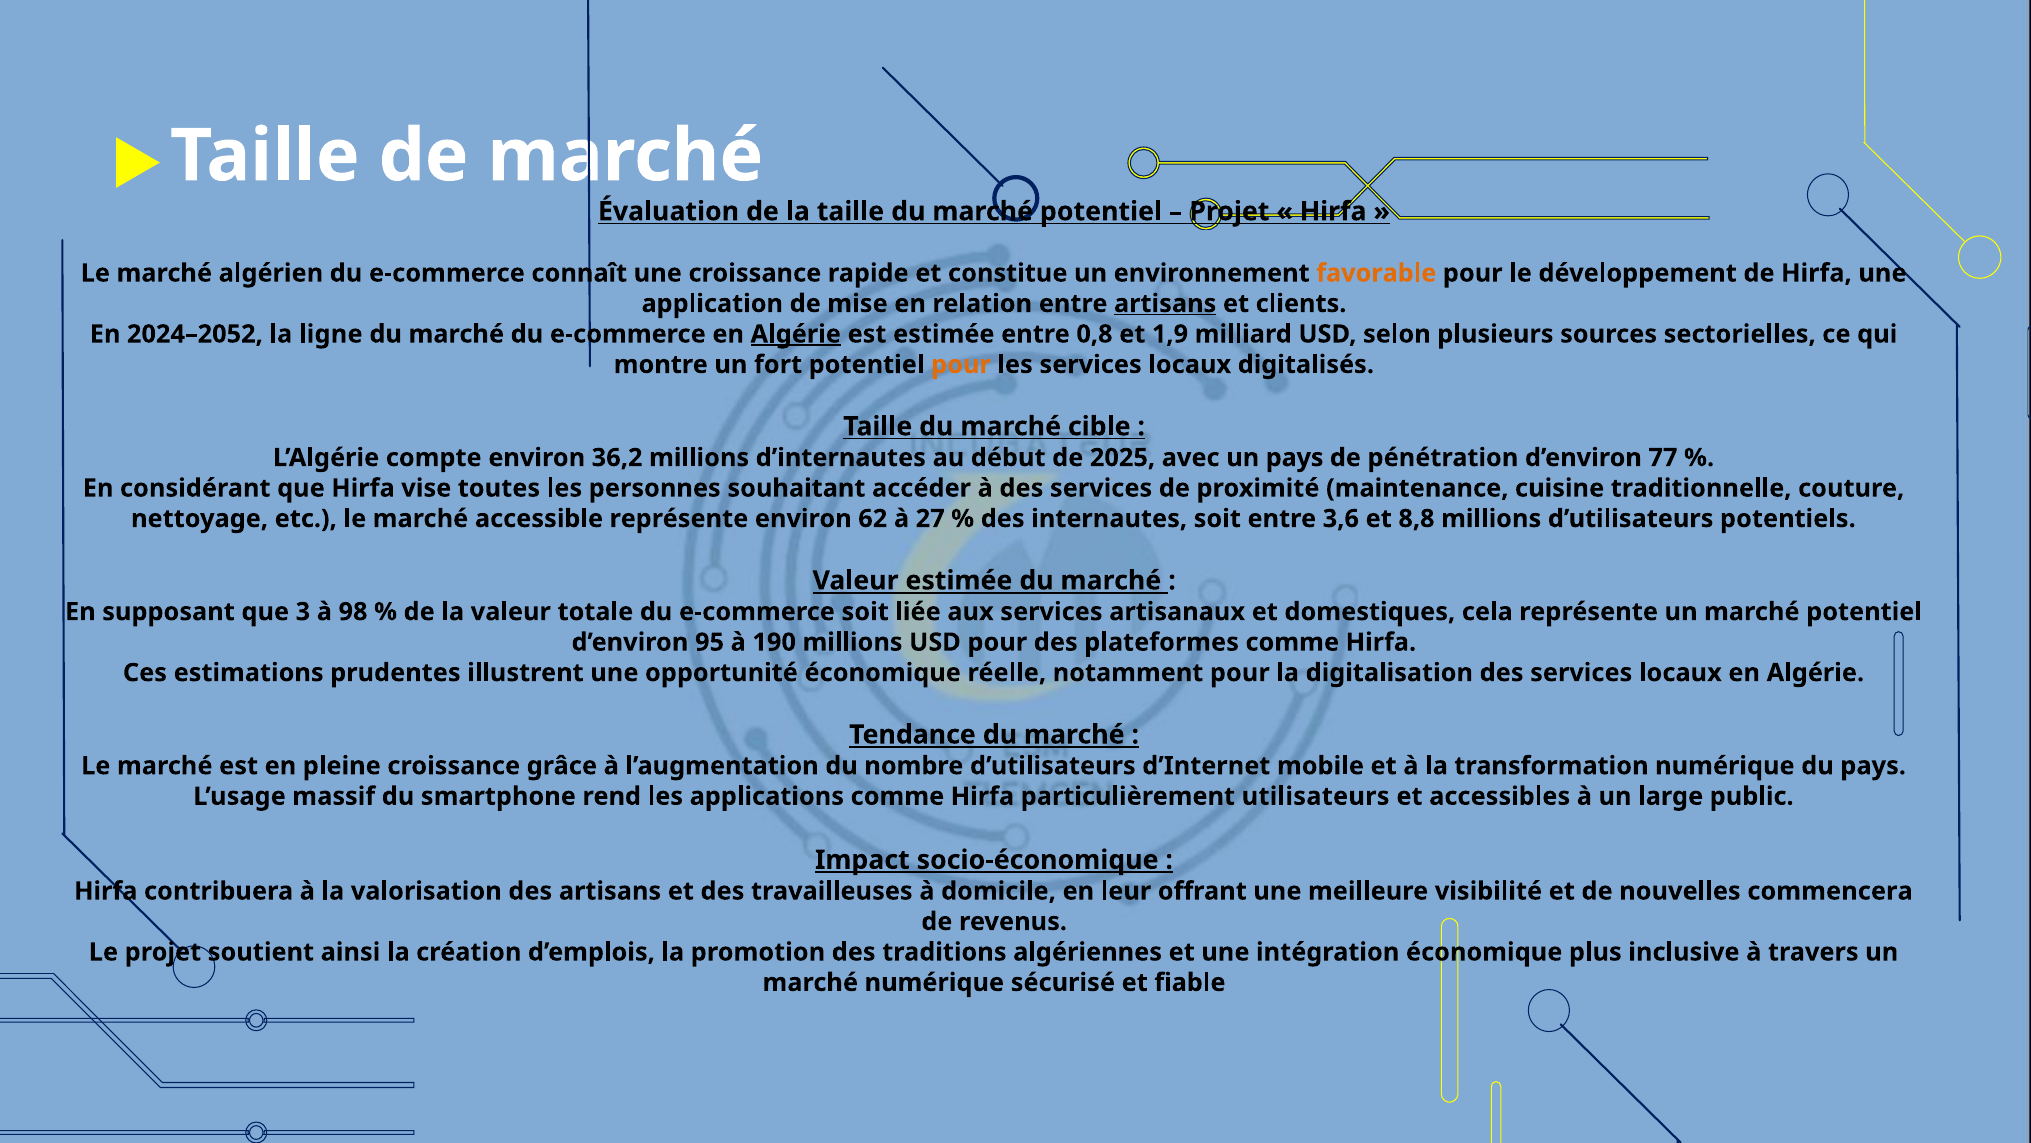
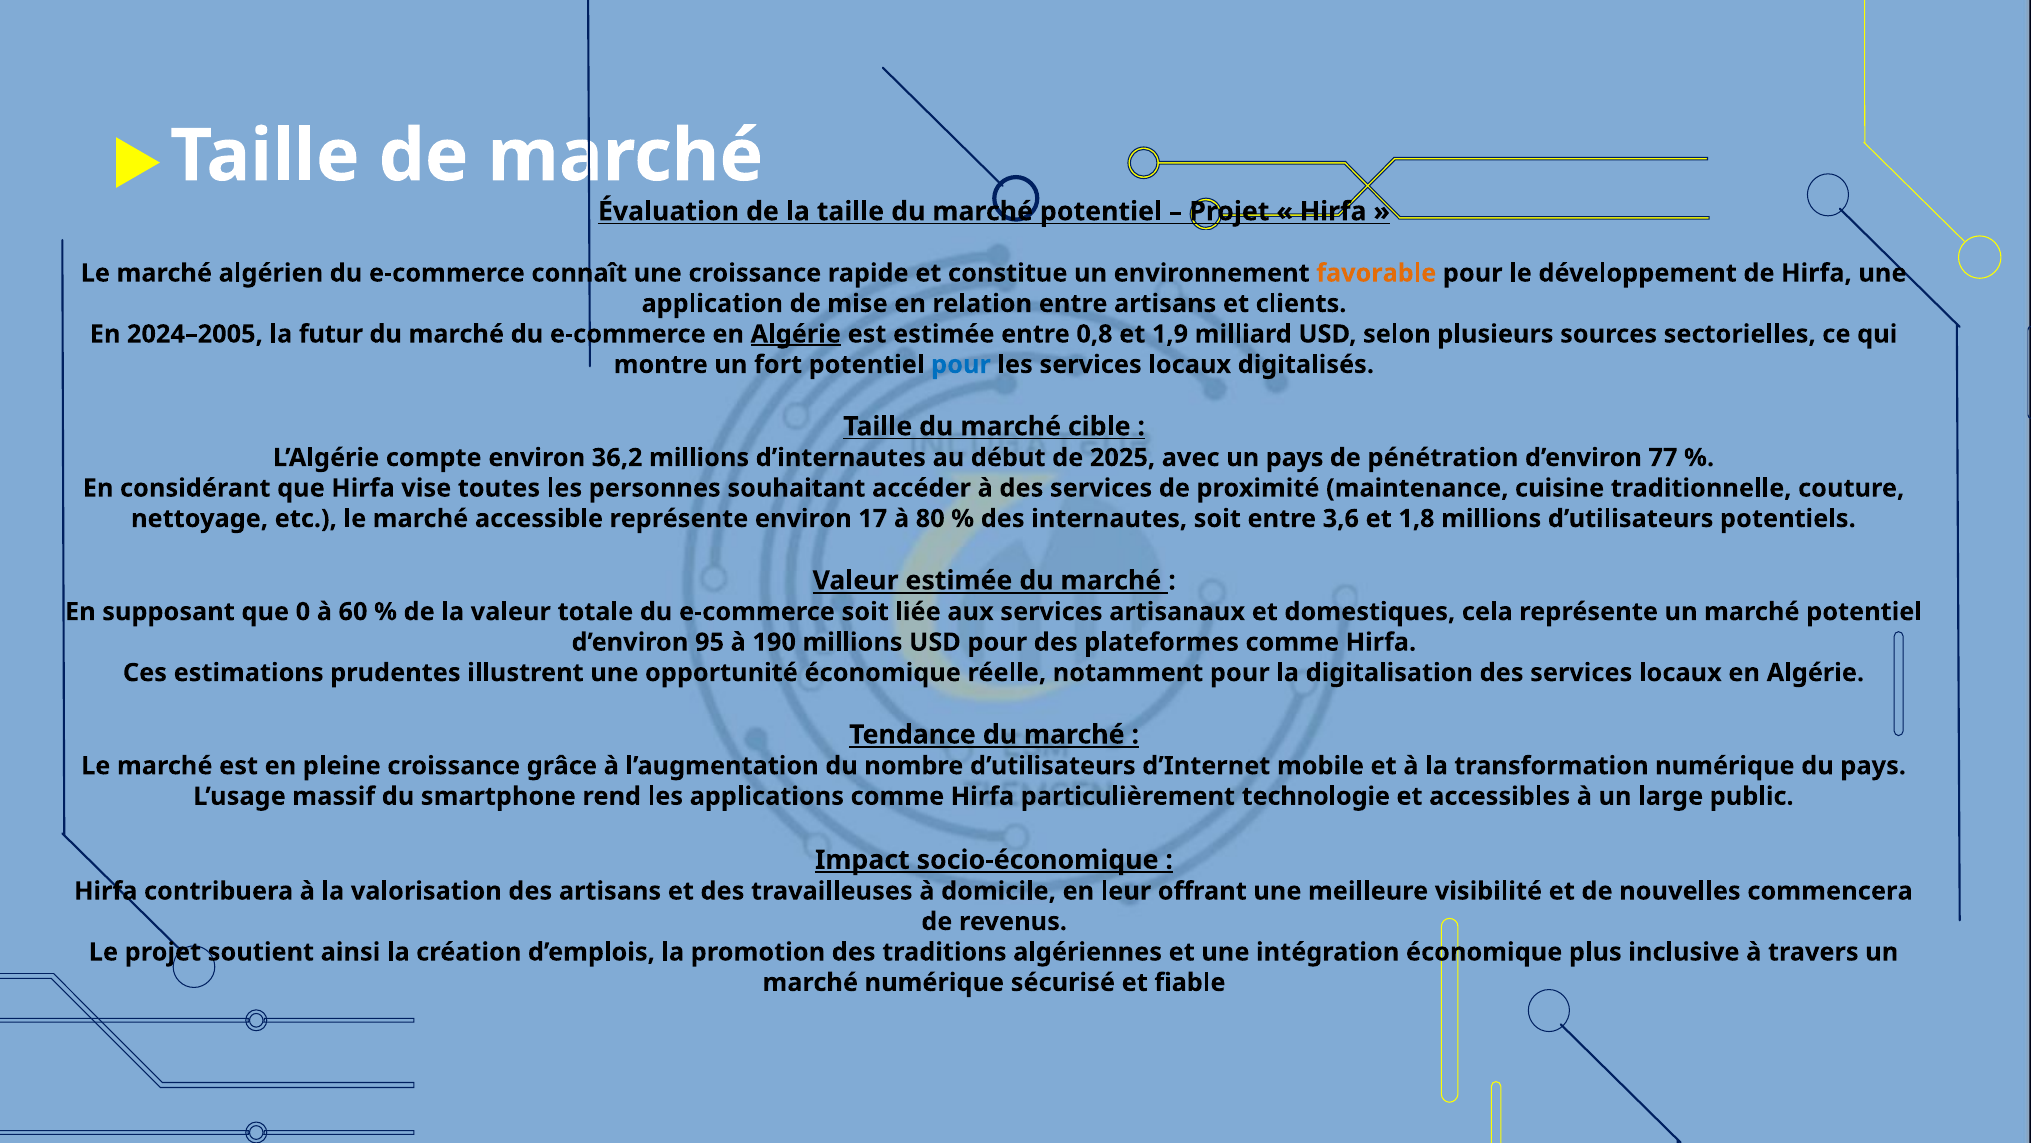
artisans at (1165, 304) underline: present -> none
2024–2052: 2024–2052 -> 2024–2005
ligne: ligne -> futur
pour at (961, 364) colour: orange -> blue
62: 62 -> 17
27: 27 -> 80
8,8: 8,8 -> 1,8
3: 3 -> 0
98: 98 -> 60
utilisateurs: utilisateurs -> technologie
